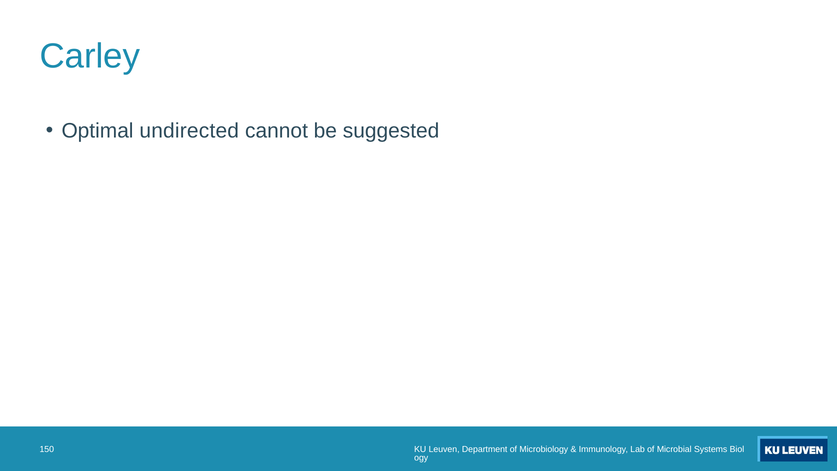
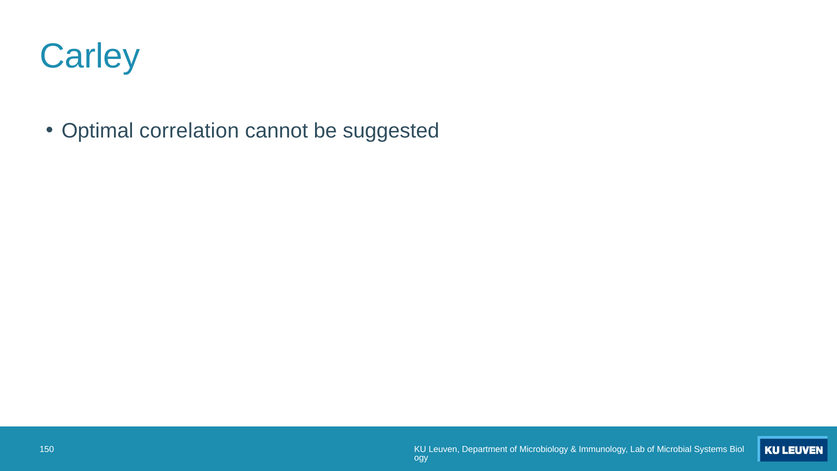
undirected: undirected -> correlation
